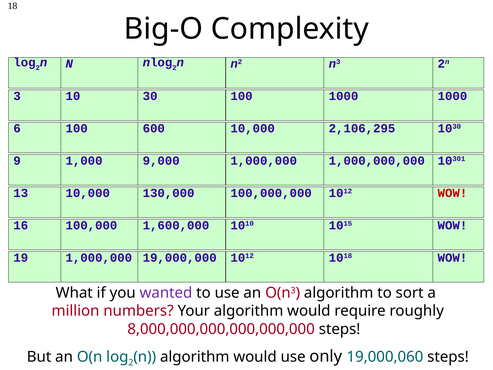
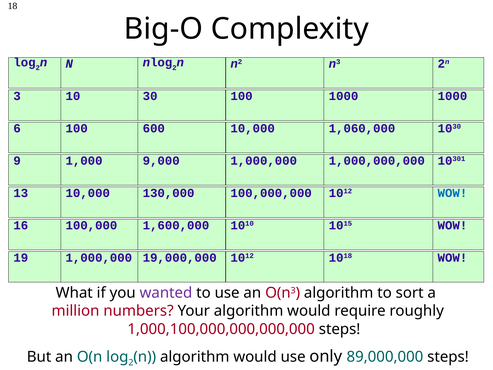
2,106,295: 2,106,295 -> 1,060,000
WOW at (452, 193) colour: red -> blue
8,000,000,000,000,000,000: 8,000,000,000,000,000,000 -> 1,000,100,000,000,000,000
19,000,060: 19,000,060 -> 89,000,000
